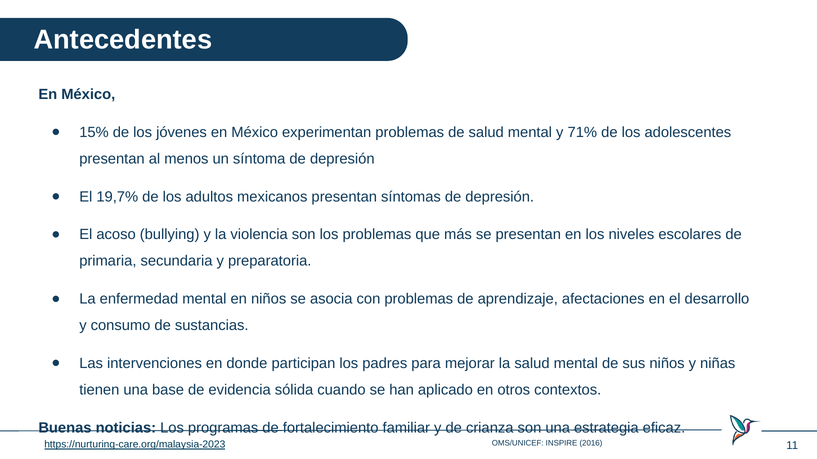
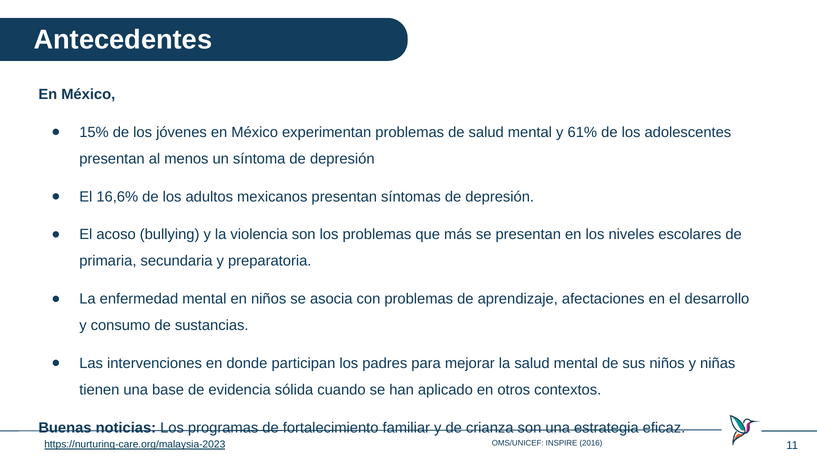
71%: 71% -> 61%
19,7%: 19,7% -> 16,6%
